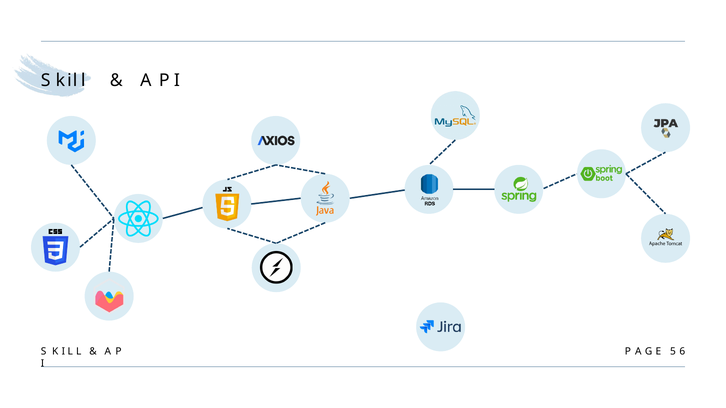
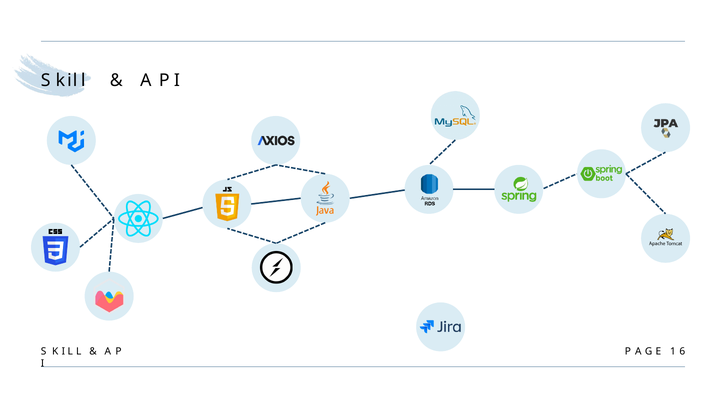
5: 5 -> 1
